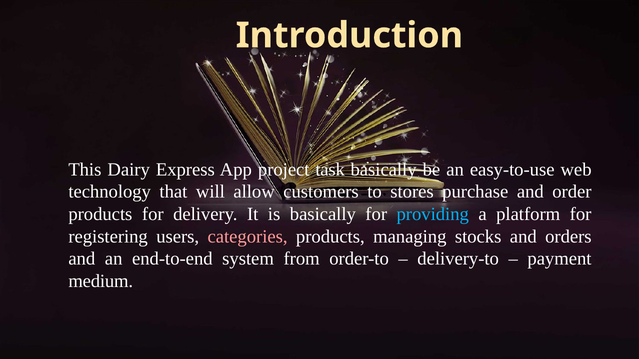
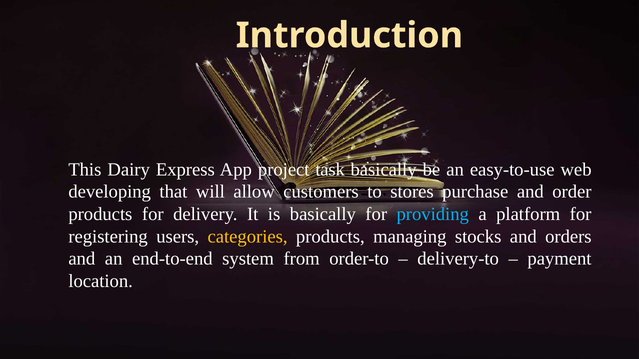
technology: technology -> developing
categories colour: pink -> yellow
medium: medium -> location
